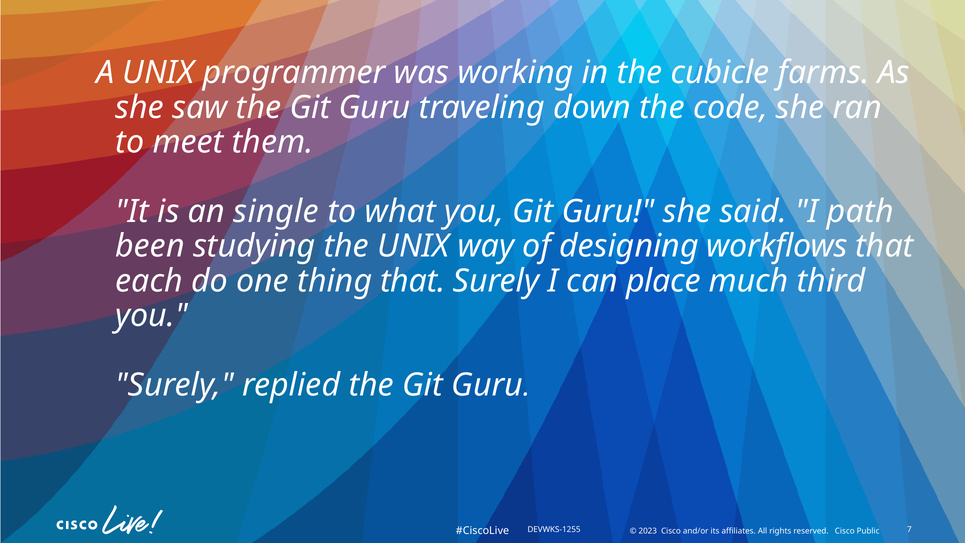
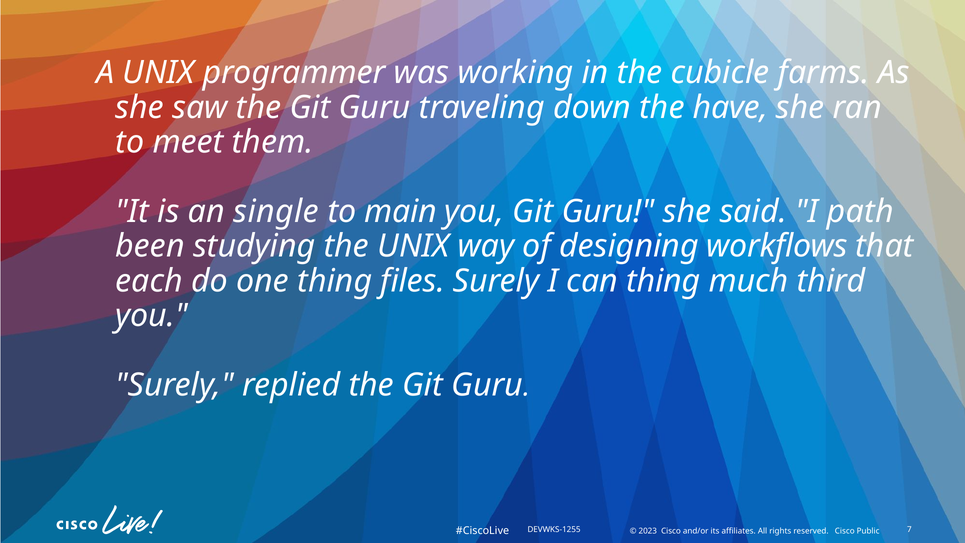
code: code -> have
what: what -> main
thing that: that -> files
can place: place -> thing
